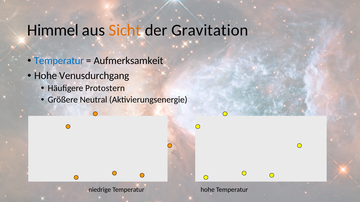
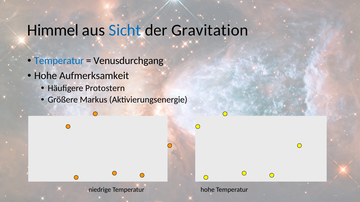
Sicht colour: orange -> blue
Aufmerksamkeit: Aufmerksamkeit -> Venusdurchgang
Venusdurchgang: Venusdurchgang -> Aufmerksamkeit
Neutral: Neutral -> Markus
